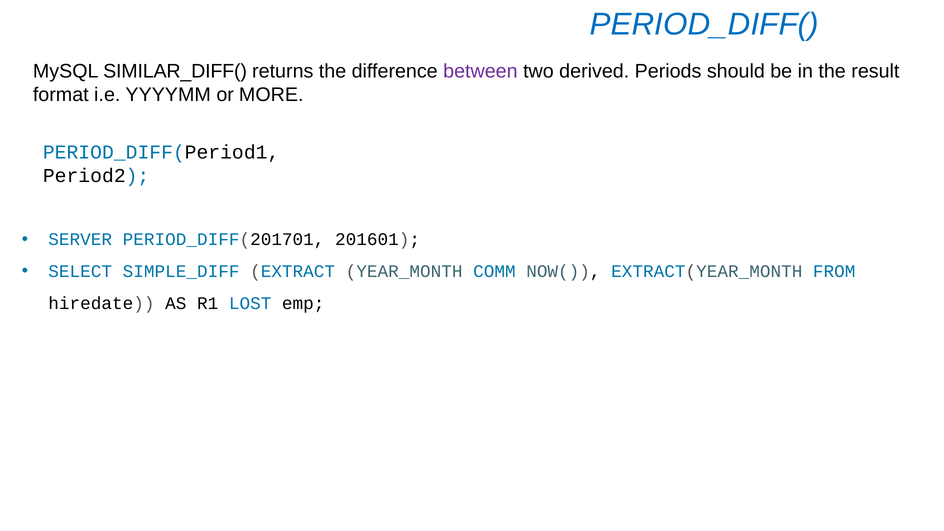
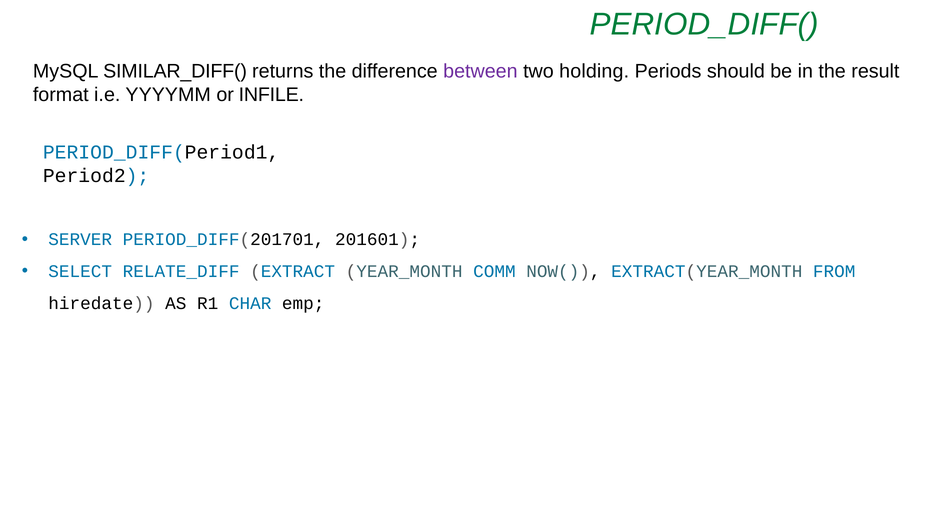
PERIOD_DIFF( colour: blue -> green
derived: derived -> holding
MORE: MORE -> INFILE
SIMPLE_DIFF: SIMPLE_DIFF -> RELATE_DIFF
LOST: LOST -> CHAR
